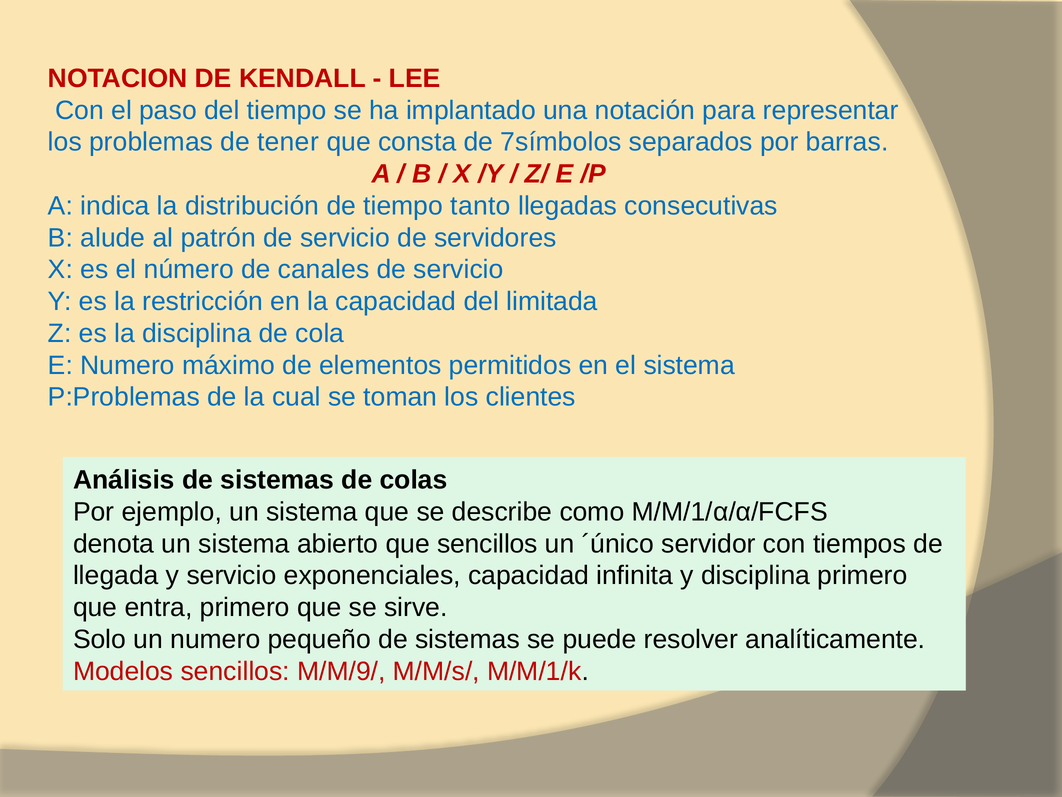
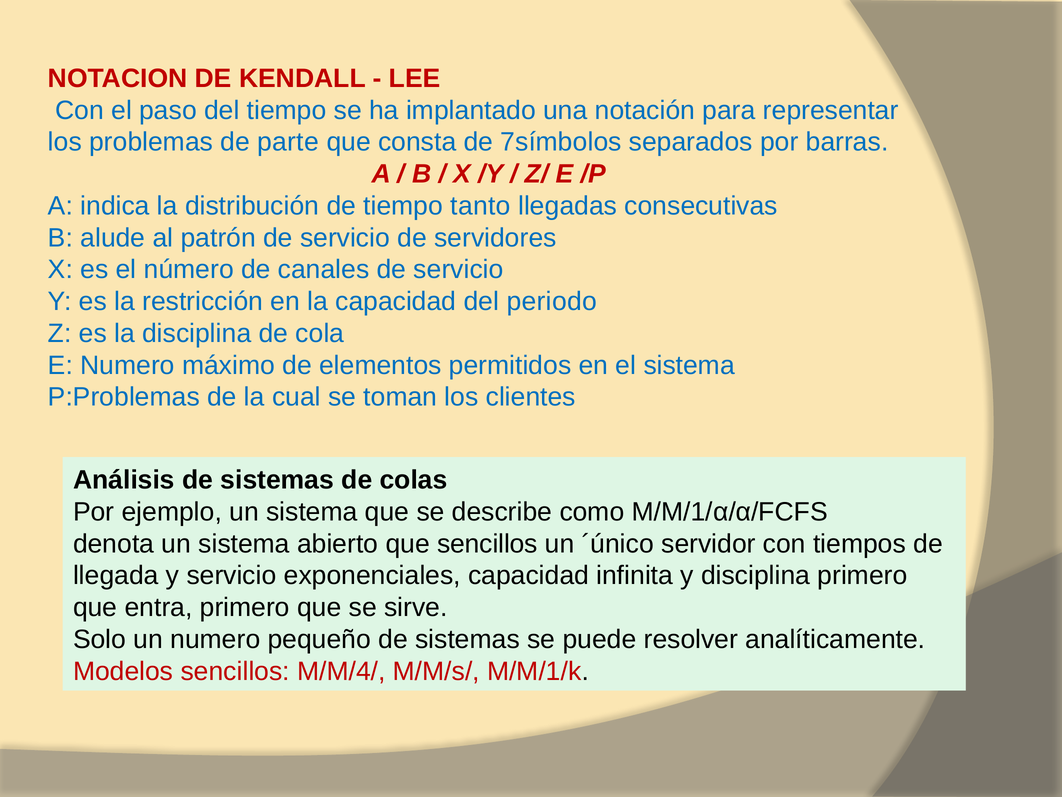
tener: tener -> parte
limitada: limitada -> periodo
M/M/9/: M/M/9/ -> M/M/4/
